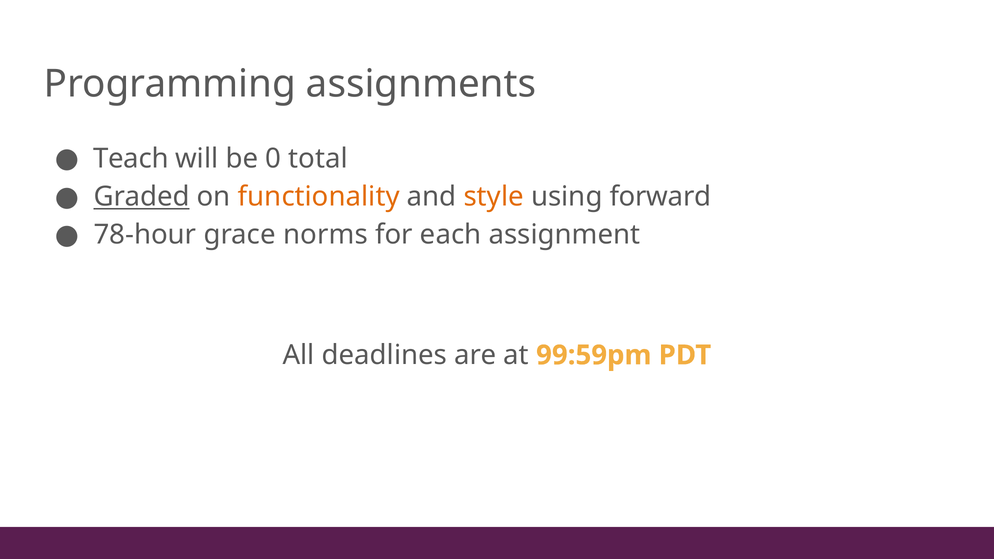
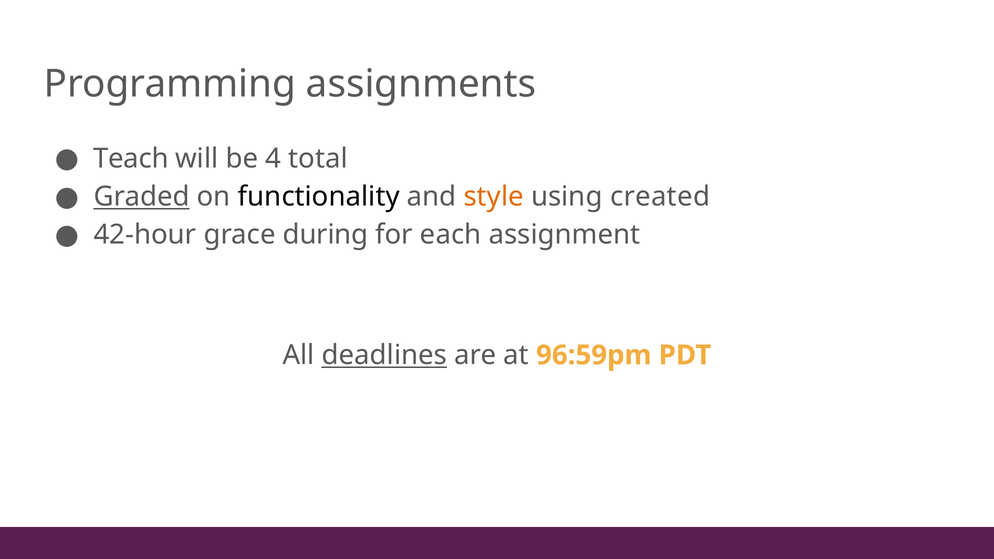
0: 0 -> 4
functionality colour: orange -> black
forward: forward -> created
78-hour: 78-hour -> 42-hour
norms: norms -> during
deadlines underline: none -> present
99:59pm: 99:59pm -> 96:59pm
